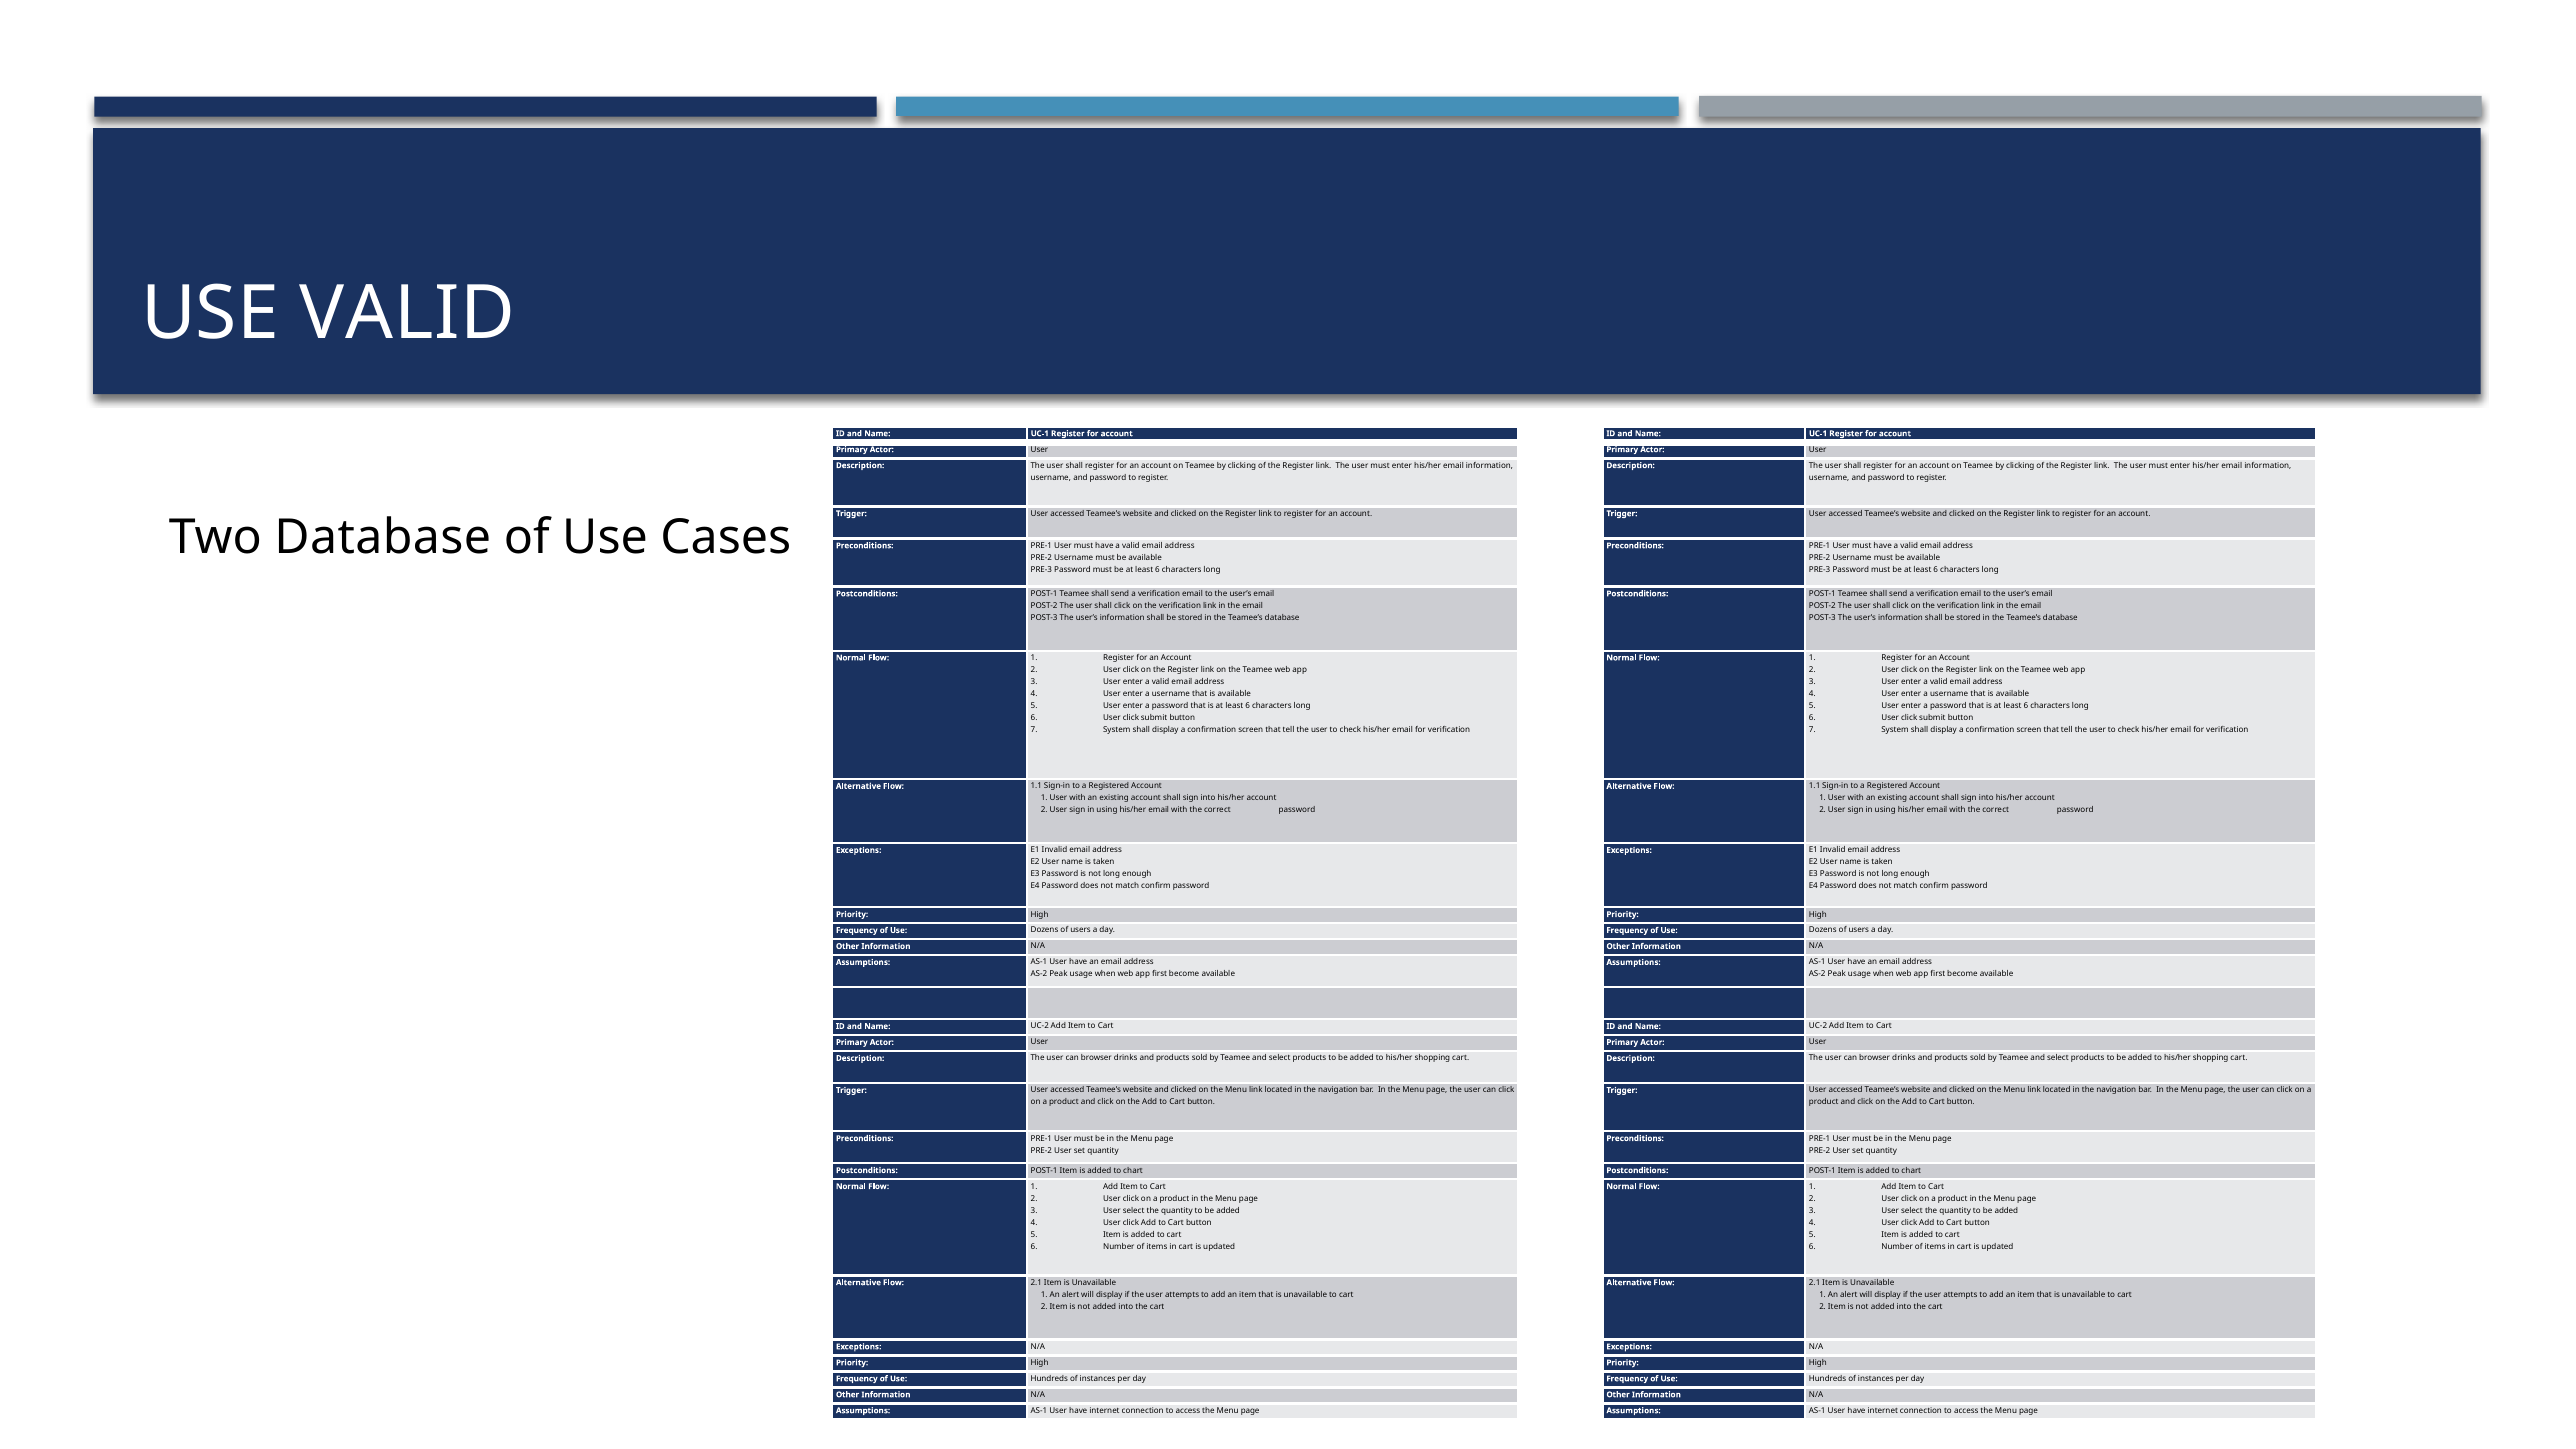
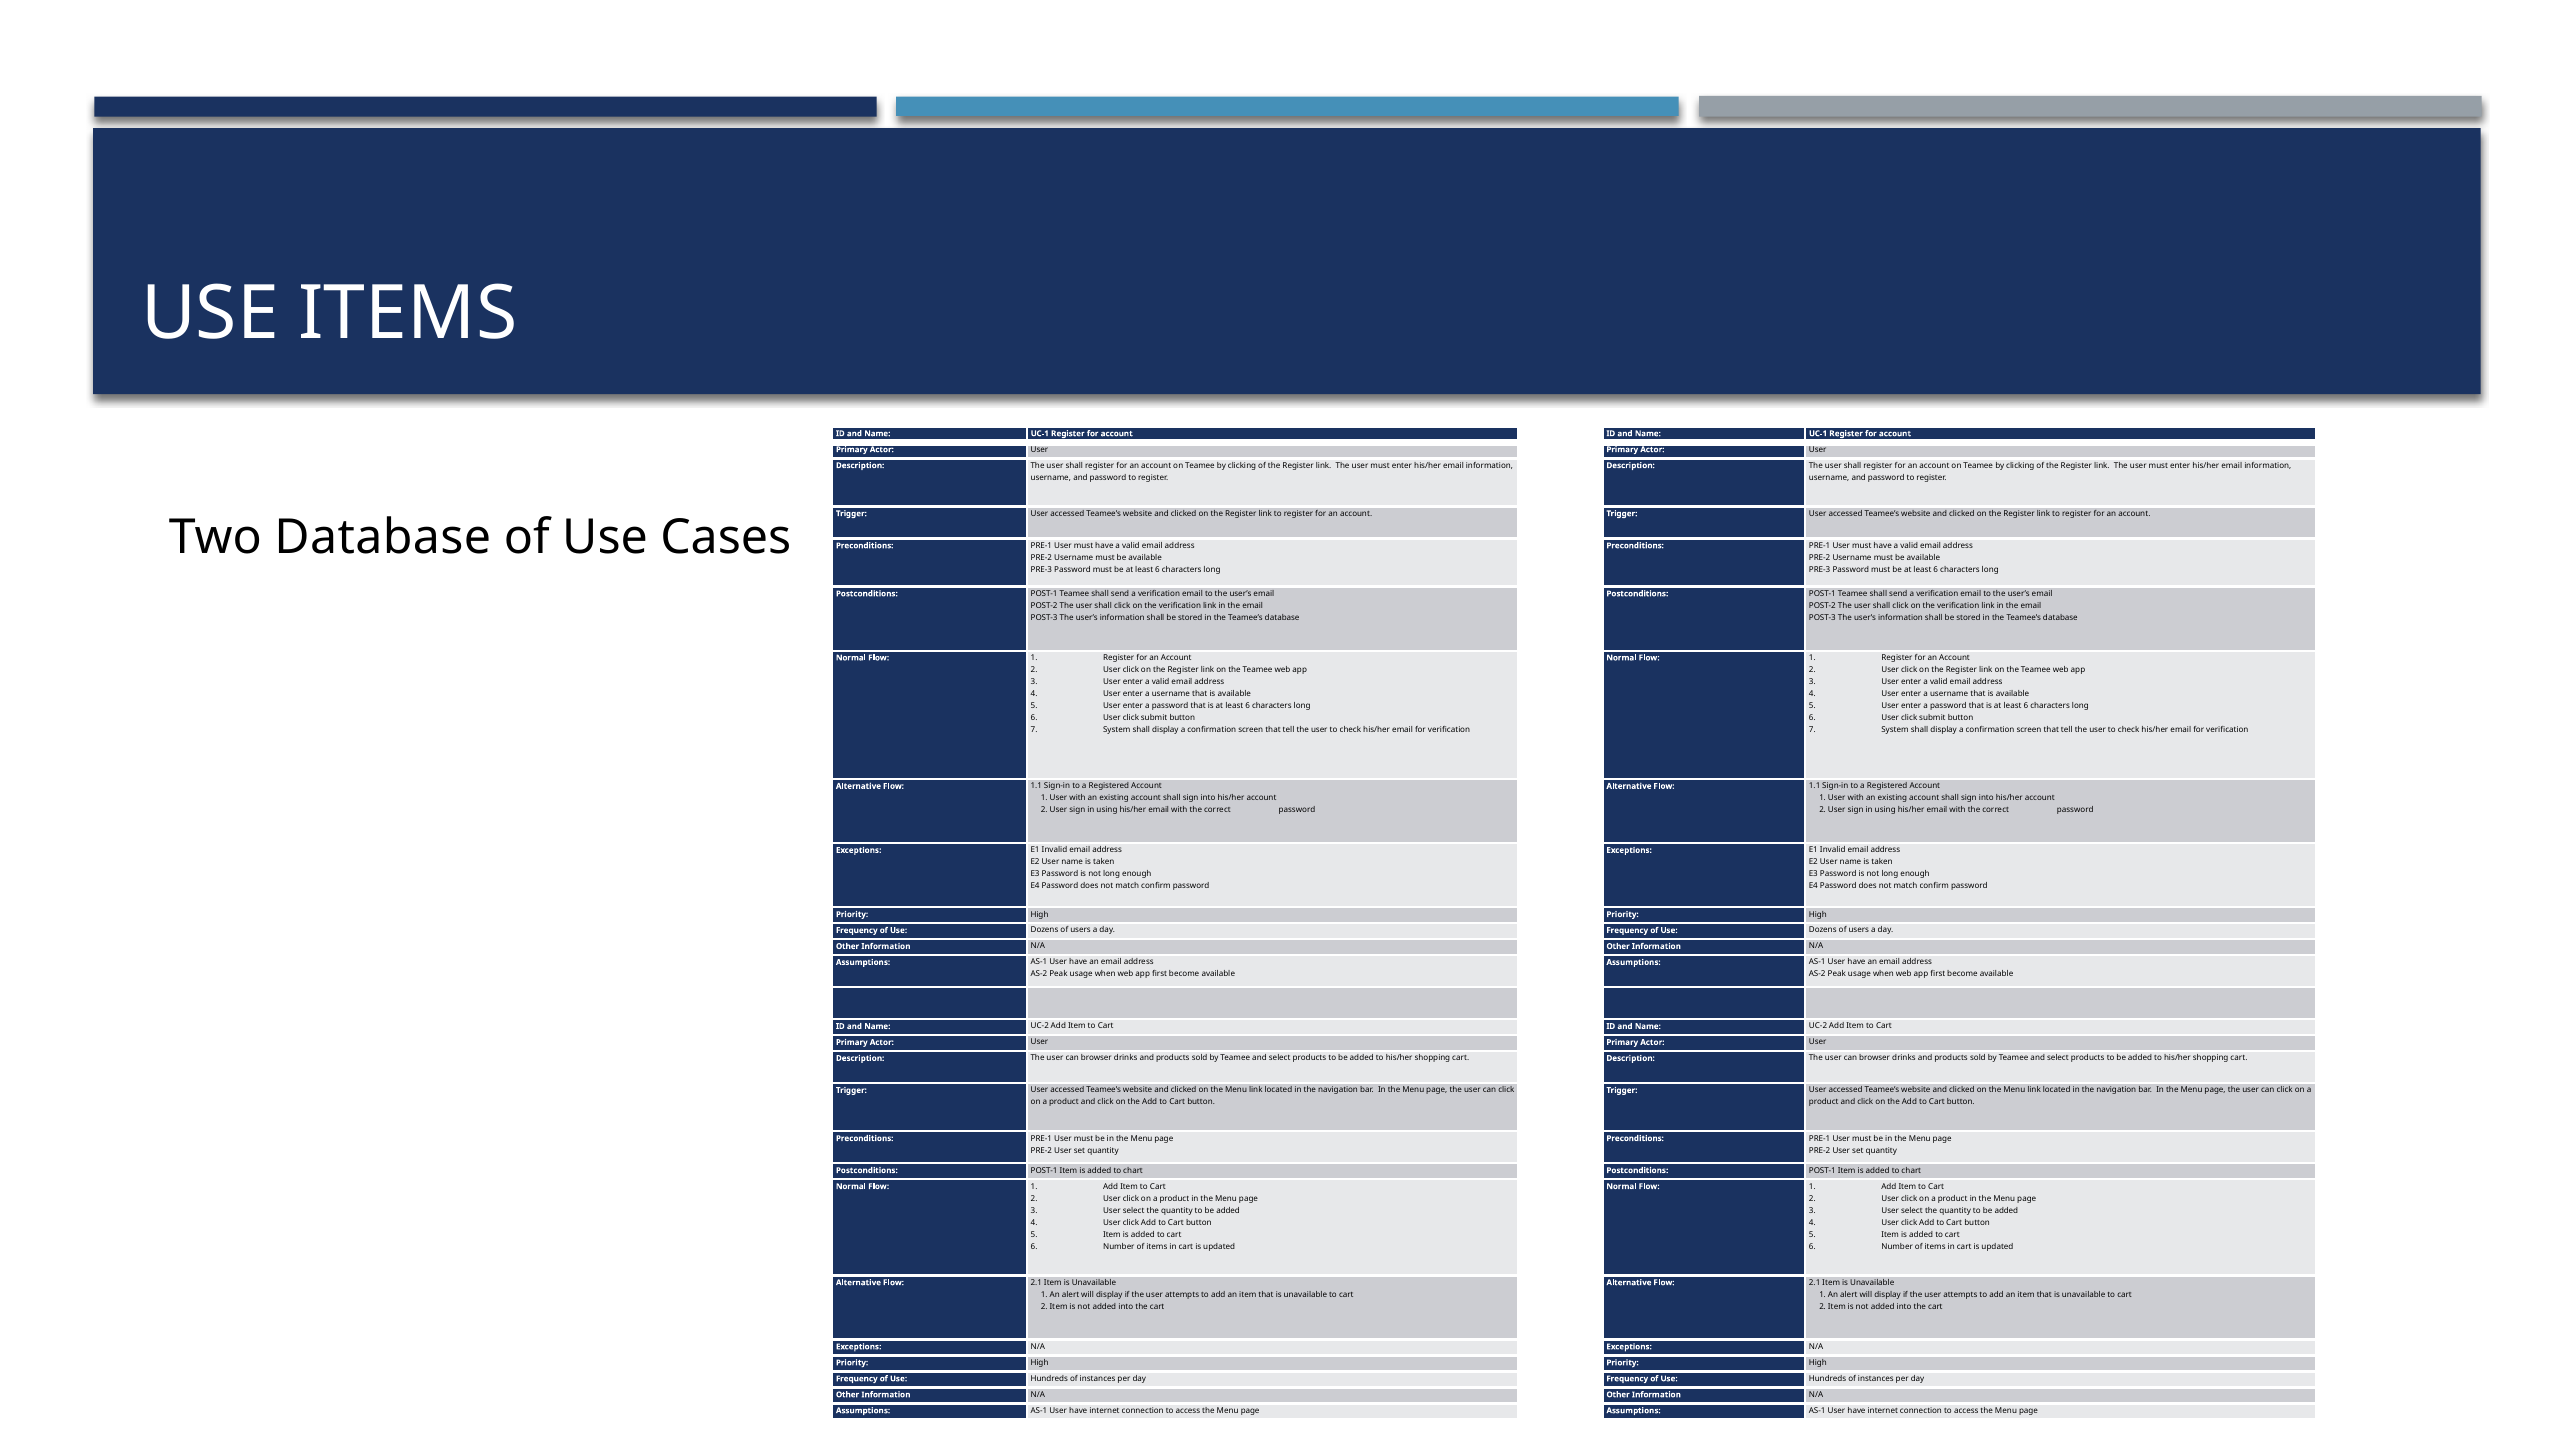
USE VALID: VALID -> ITEMS
